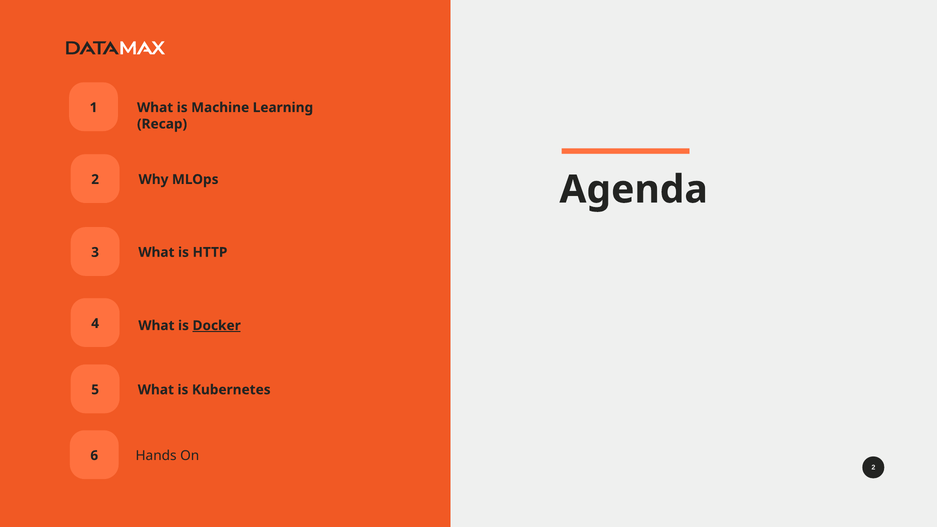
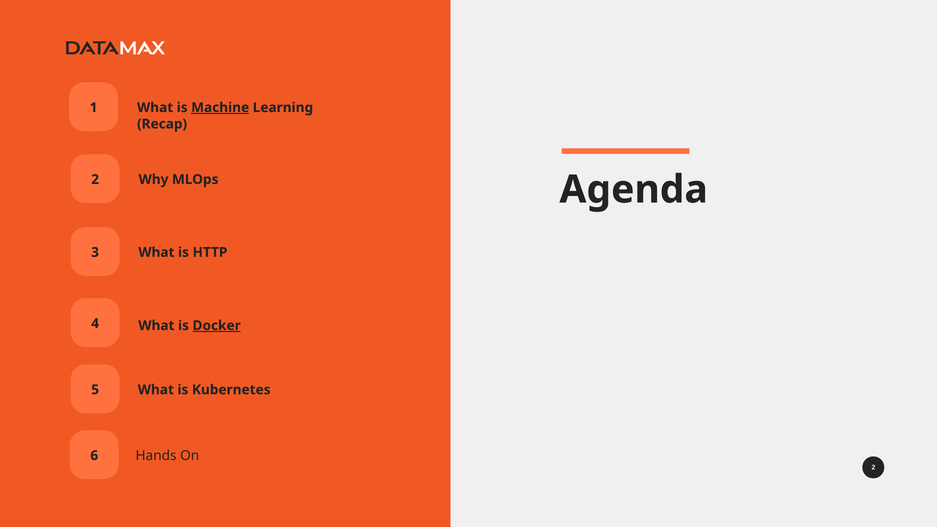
Machine underline: none -> present
